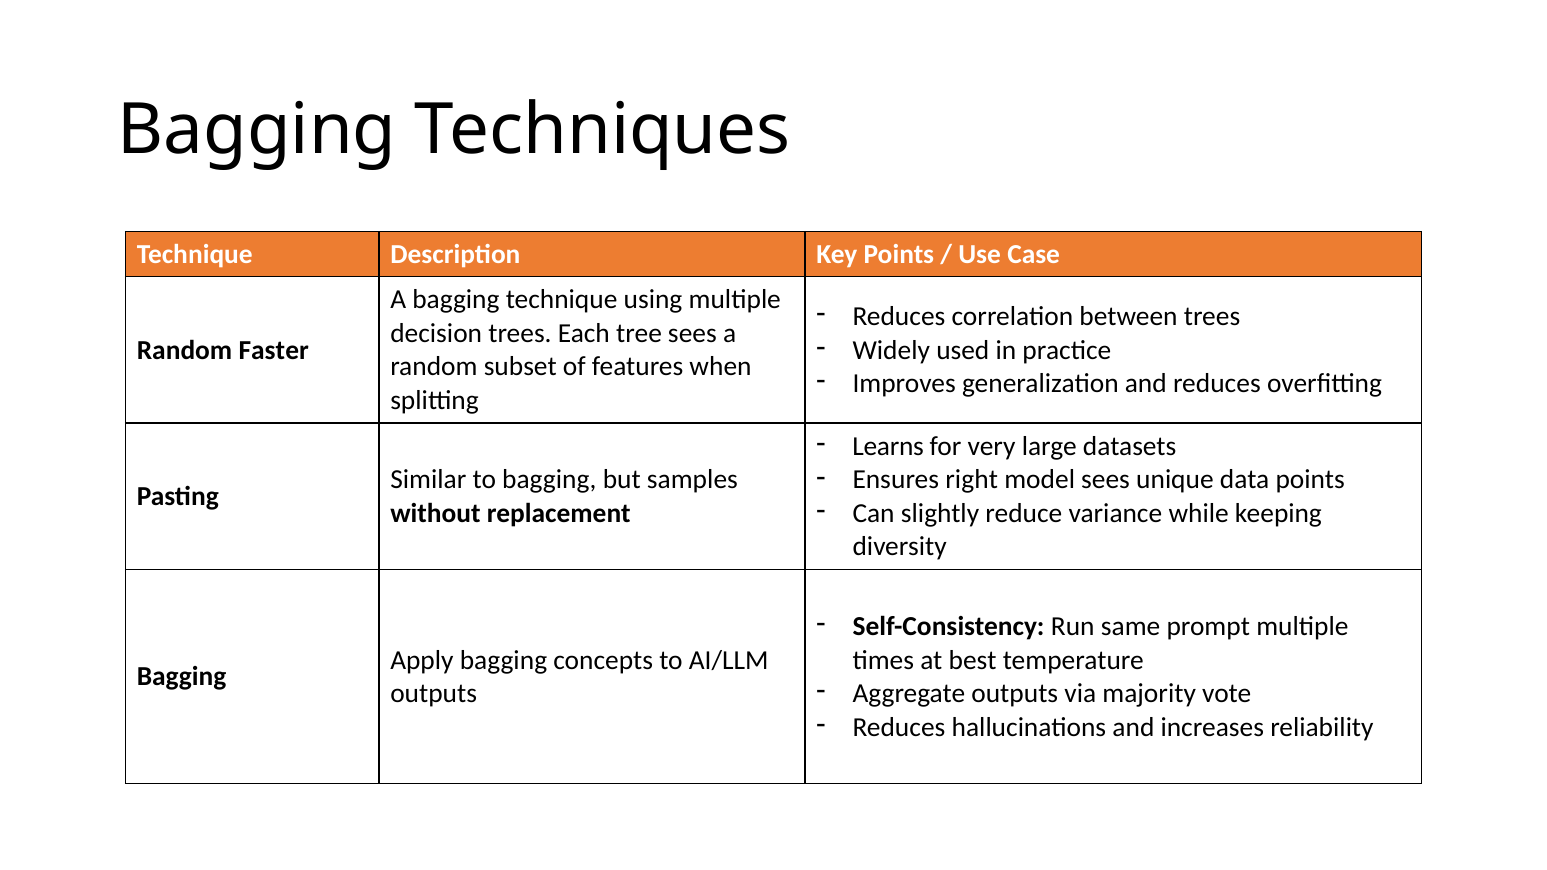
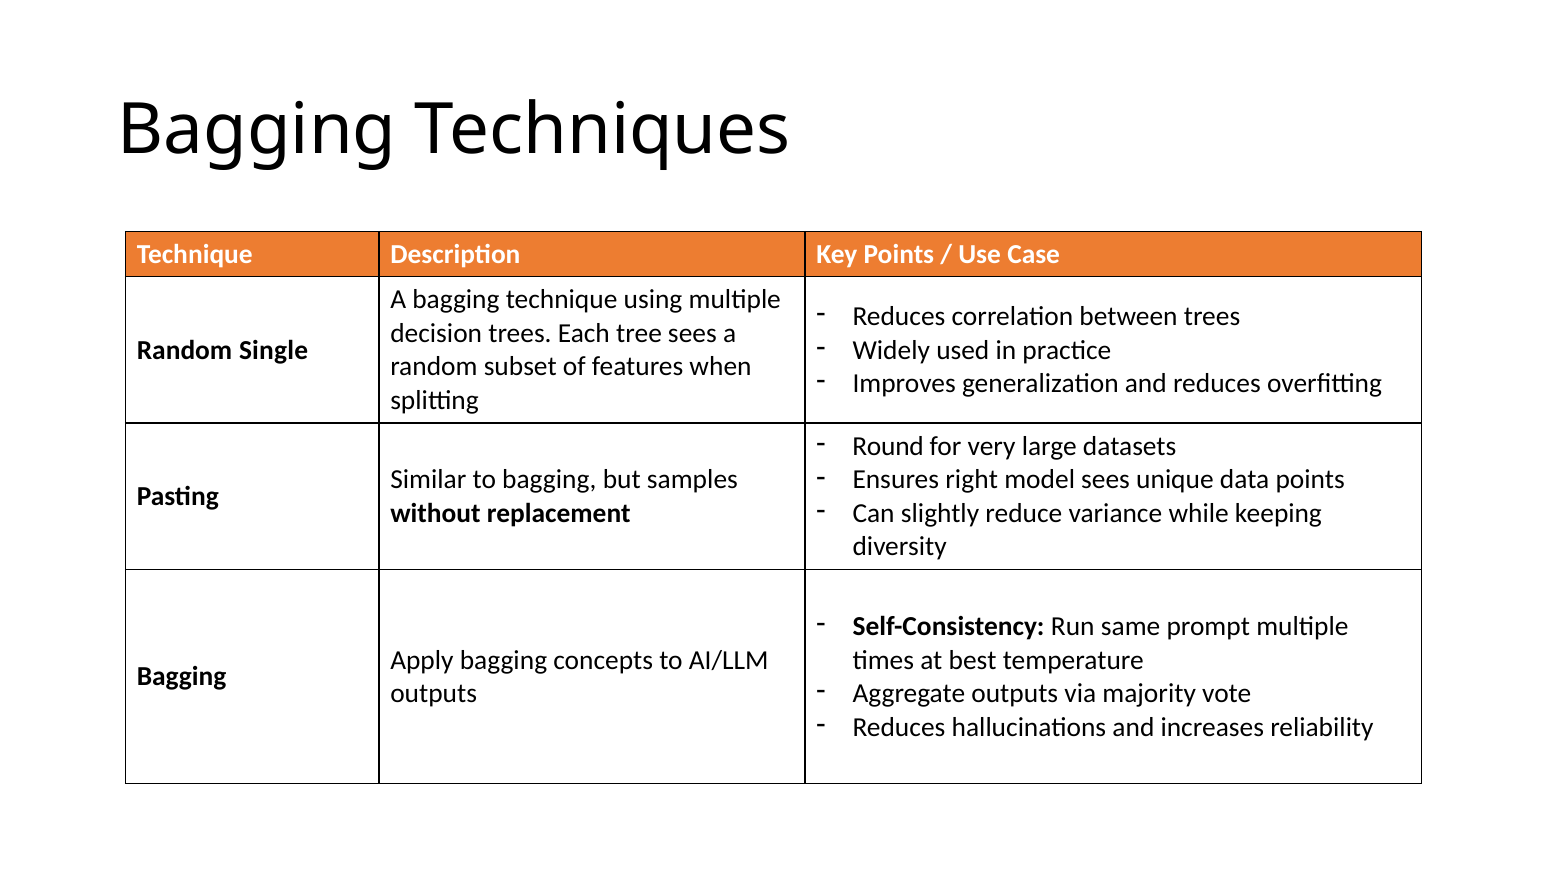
Faster: Faster -> Single
Learns: Learns -> Round
